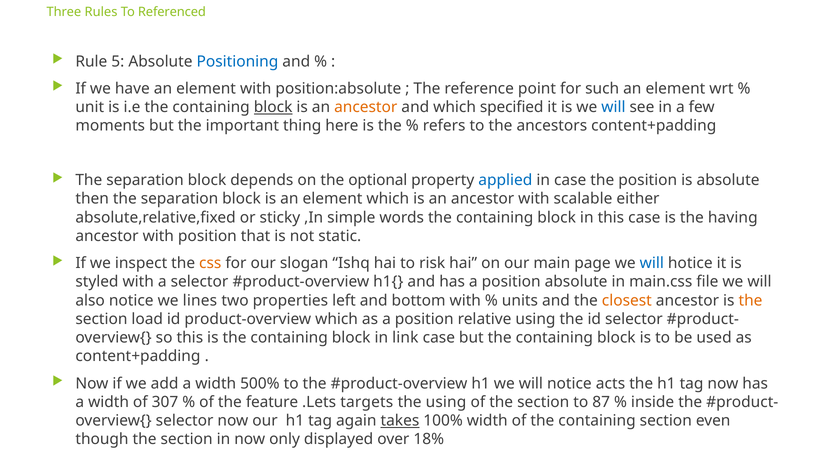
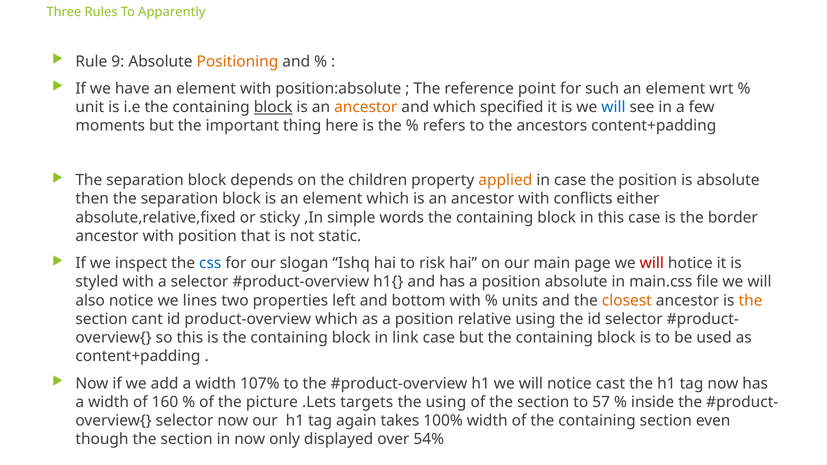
Referenced: Referenced -> Apparently
5: 5 -> 9
Positioning colour: blue -> orange
optional: optional -> children
applied colour: blue -> orange
scalable: scalable -> conflicts
having: having -> border
css colour: orange -> blue
will at (652, 263) colour: blue -> red
load: load -> cant
500%: 500% -> 107%
acts: acts -> cast
307: 307 -> 160
feature: feature -> picture
87: 87 -> 57
takes underline: present -> none
18%: 18% -> 54%
